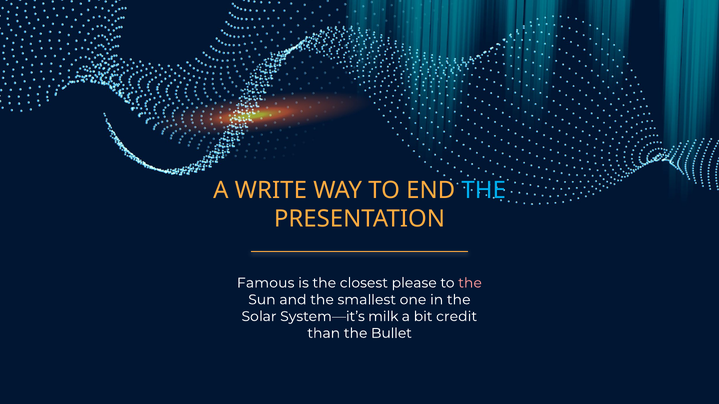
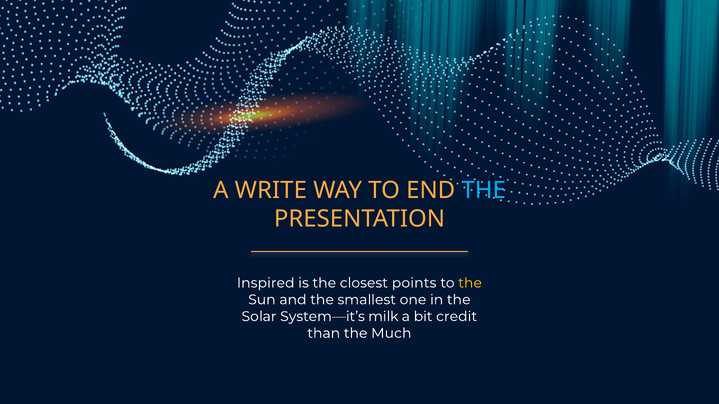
Famous: Famous -> Inspired
please: please -> points
the at (470, 283) colour: pink -> yellow
Bullet: Bullet -> Much
